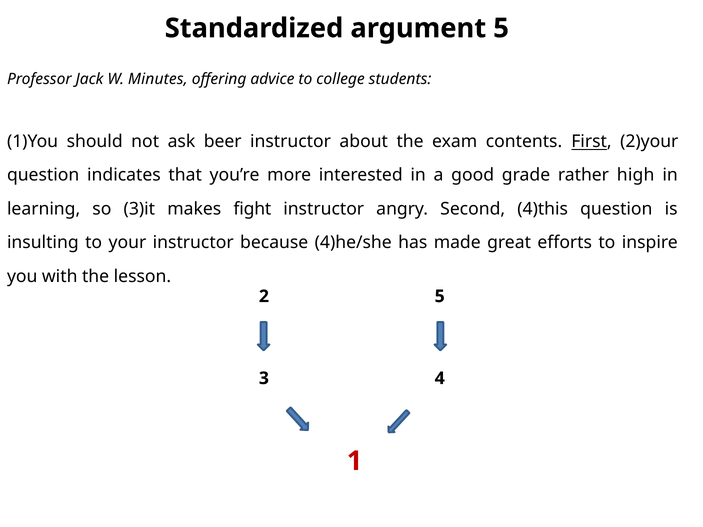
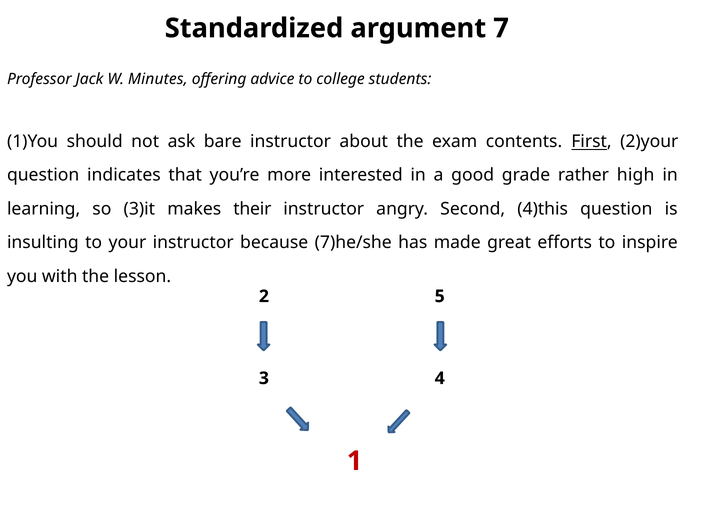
argument 5: 5 -> 7
beer: beer -> bare
fight: fight -> their
4)he/she: 4)he/she -> 7)he/she
